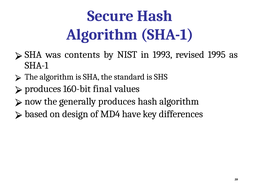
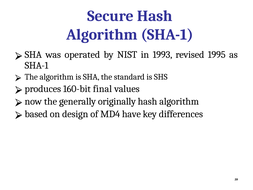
contents: contents -> operated
generally produces: produces -> originally
